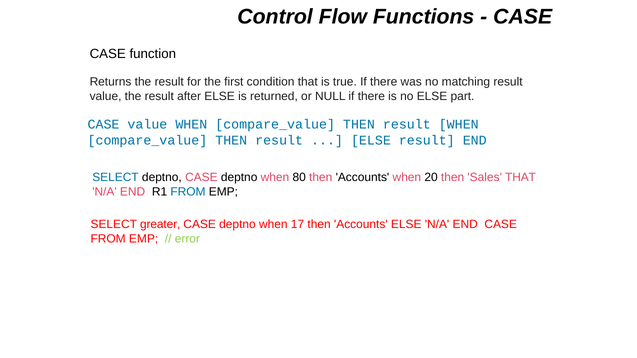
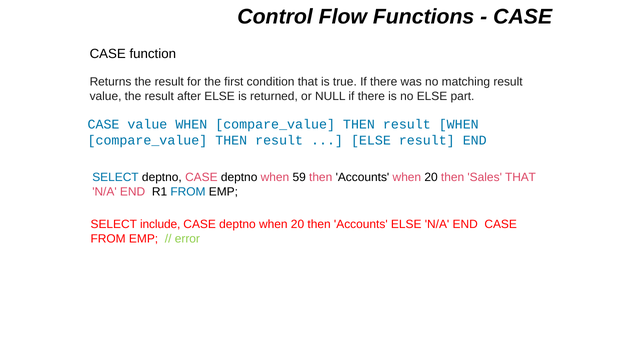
80: 80 -> 59
greater: greater -> include
deptno when 17: 17 -> 20
